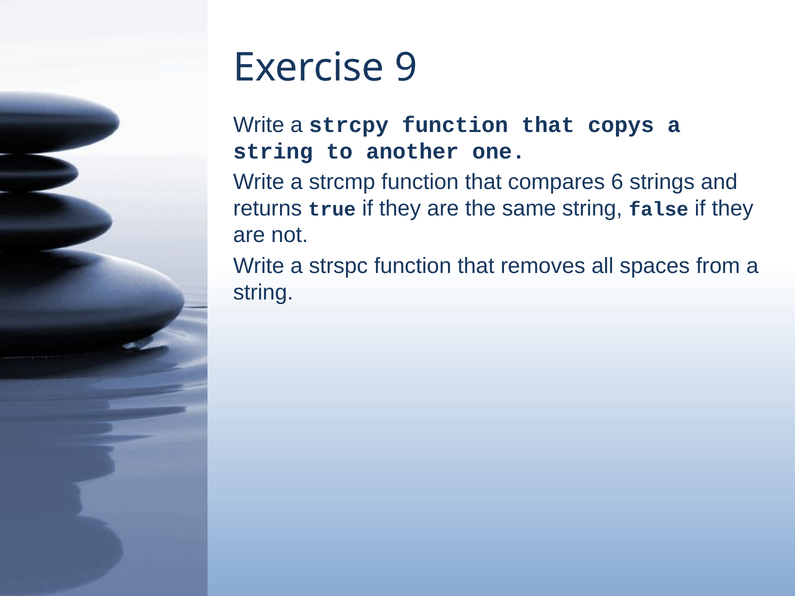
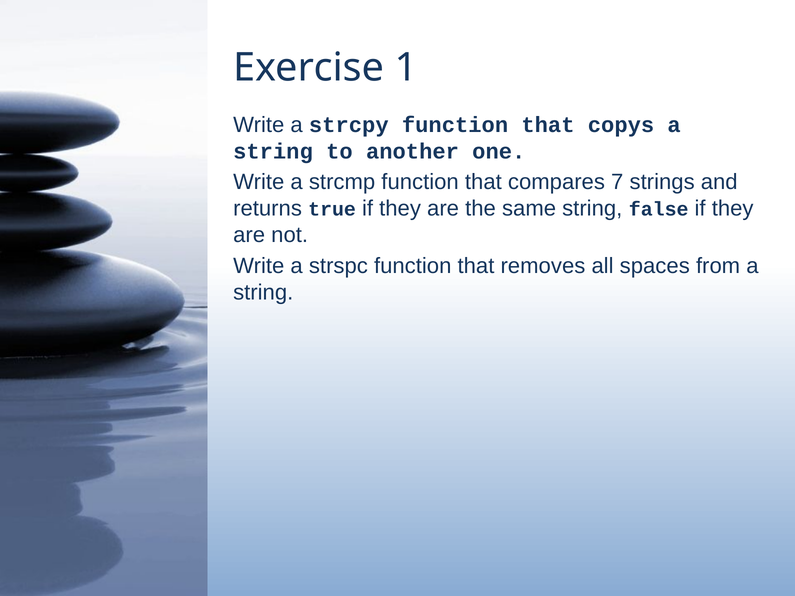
9: 9 -> 1
6: 6 -> 7
